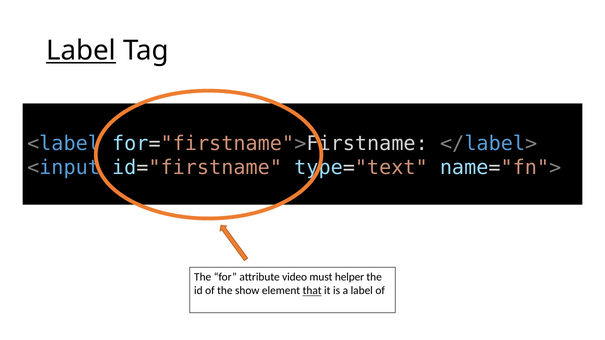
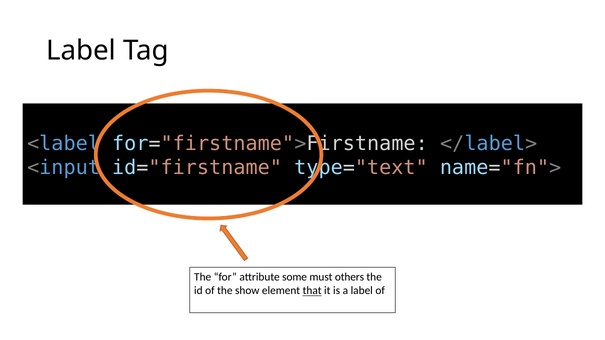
Label at (81, 51) underline: present -> none
video: video -> some
helper: helper -> others
